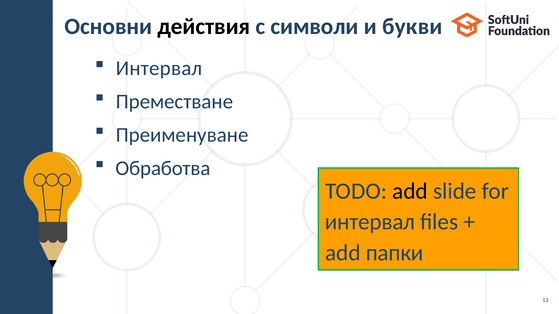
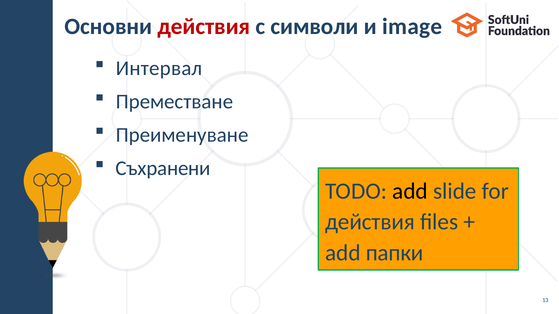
действия at (204, 26) colour: black -> red
букви: букви -> image
Обработва: Обработва -> Съхранени
интервал at (370, 222): интервал -> действия
